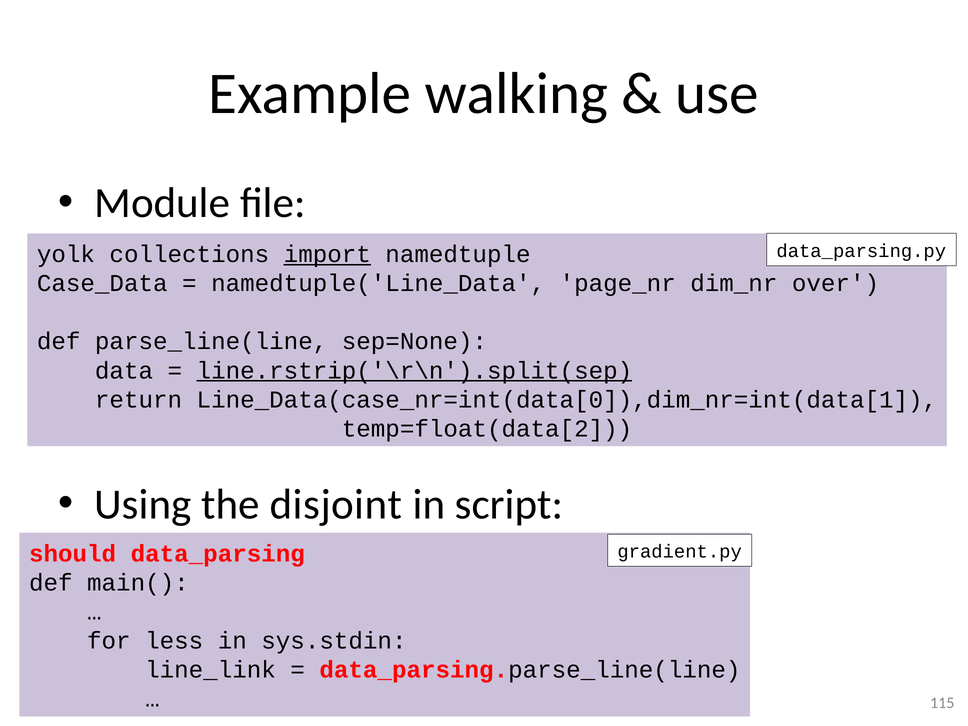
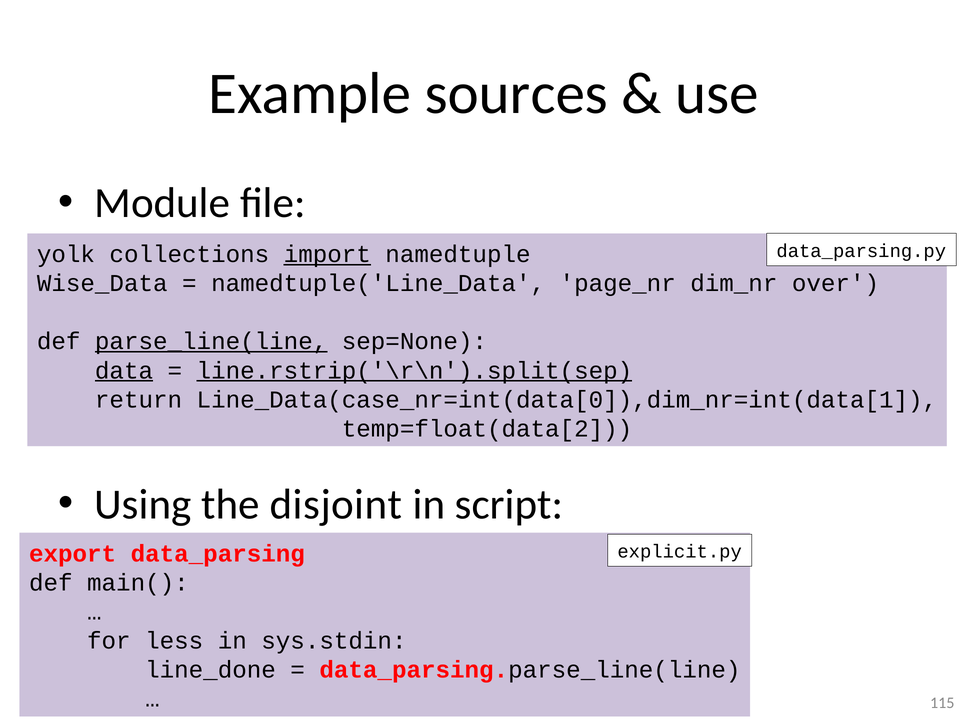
walking: walking -> sources
Case_Data: Case_Data -> Wise_Data
parse_line(line underline: none -> present
data underline: none -> present
gradient.py: gradient.py -> explicit.py
should: should -> export
line_link: line_link -> line_done
